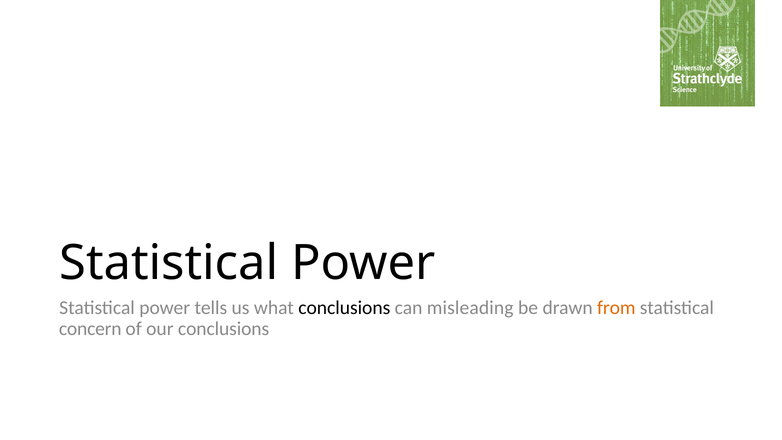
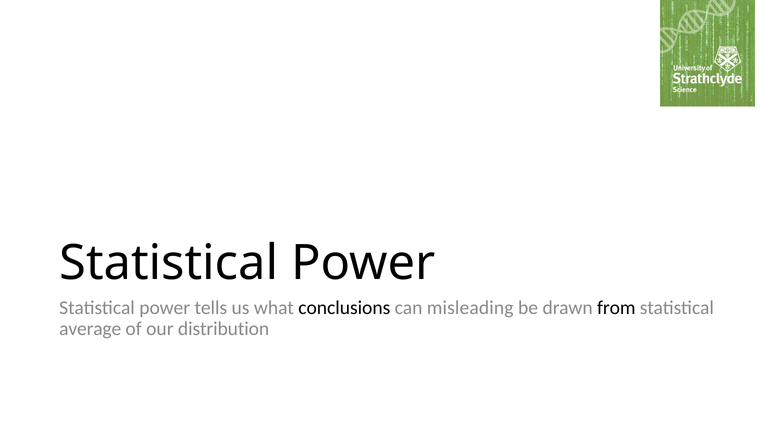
from colour: orange -> black
concern: concern -> average
our conclusions: conclusions -> distribution
